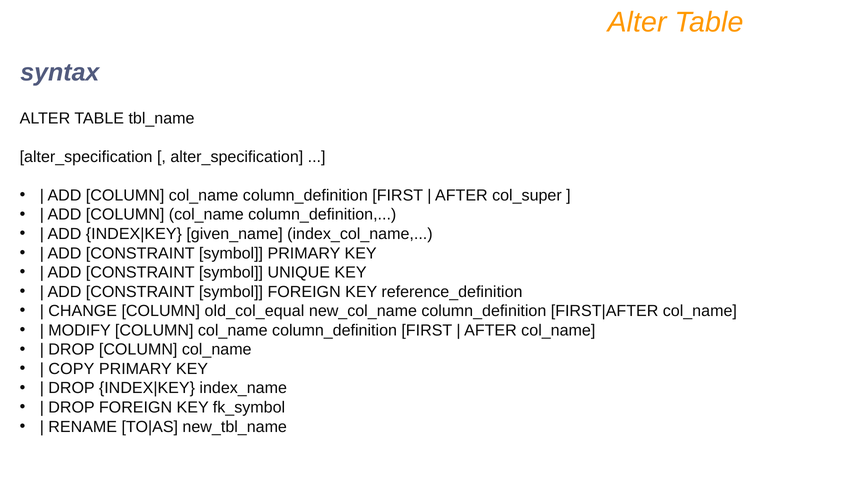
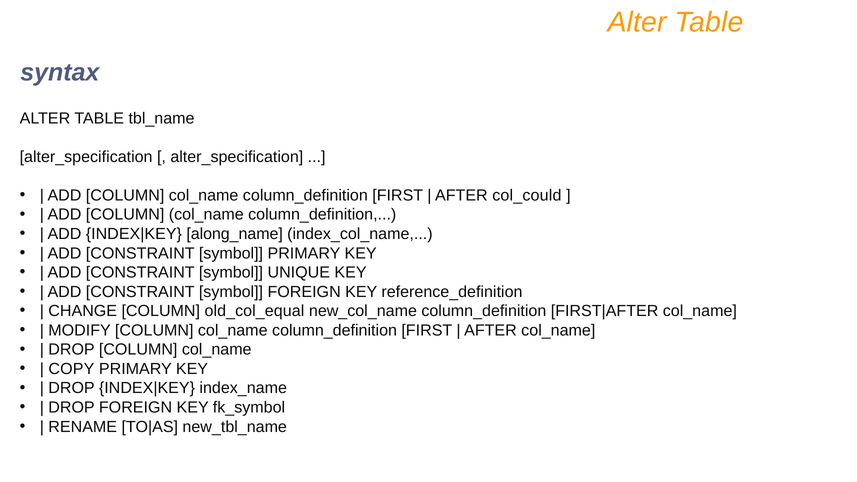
col_super: col_super -> col_could
given_name: given_name -> along_name
